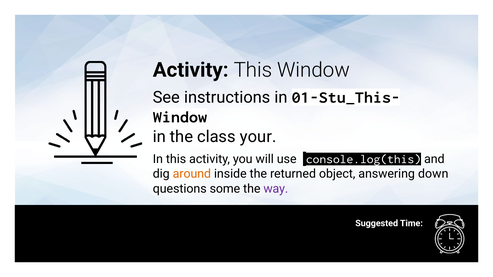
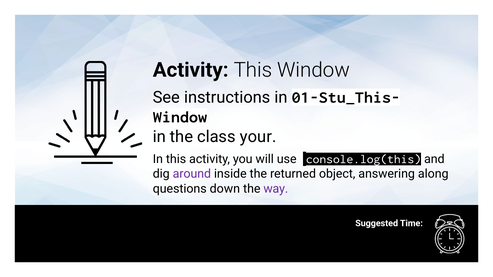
around colour: orange -> purple
down: down -> along
some: some -> down
